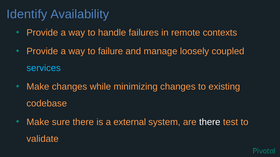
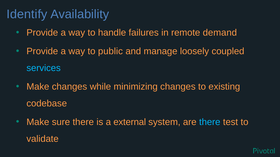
contexts: contexts -> demand
failure: failure -> public
there at (210, 122) colour: white -> light blue
